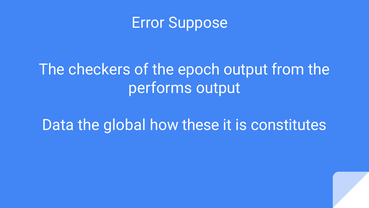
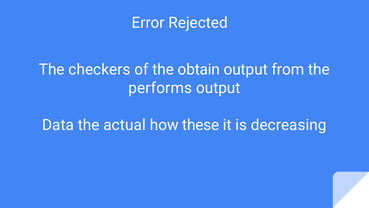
Suppose: Suppose -> Rejected
epoch: epoch -> obtain
global: global -> actual
constitutes: constitutes -> decreasing
